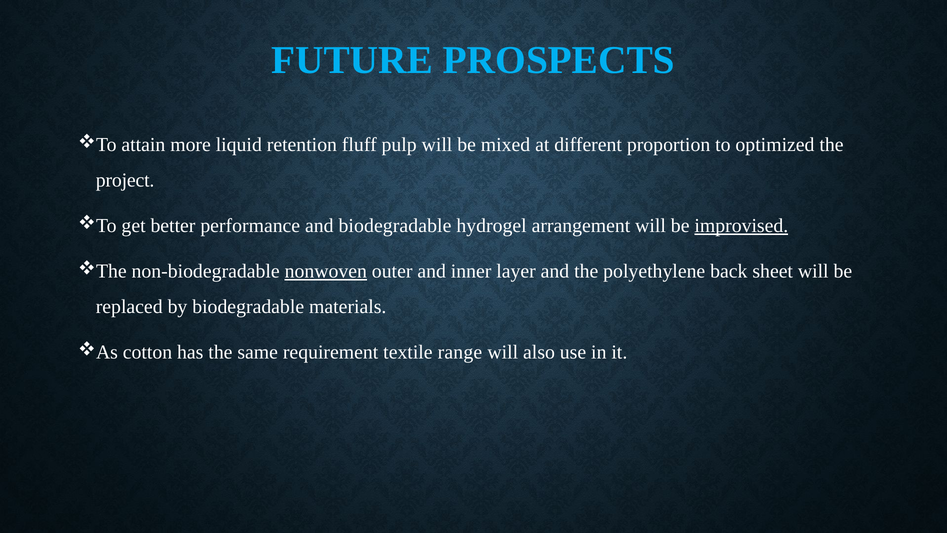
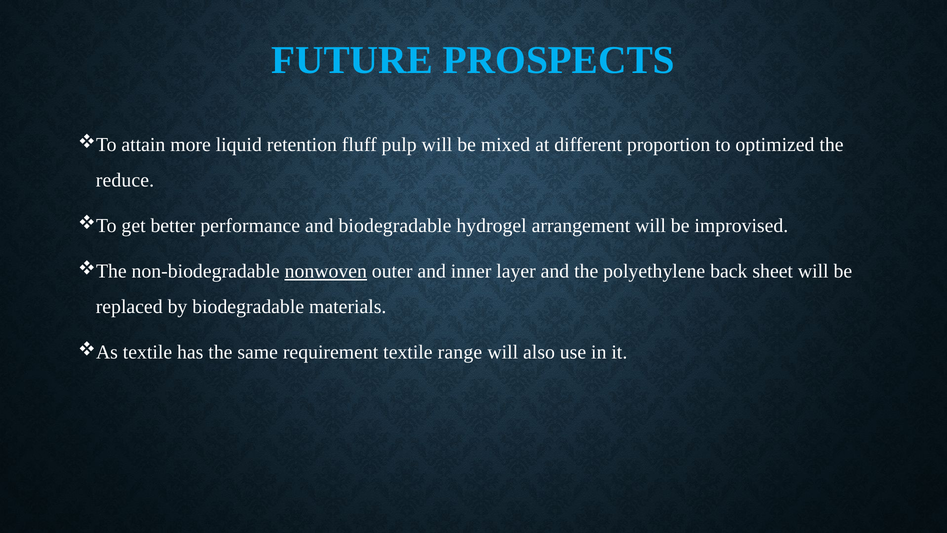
project: project -> reduce
improvised underline: present -> none
cotton at (148, 352): cotton -> textile
